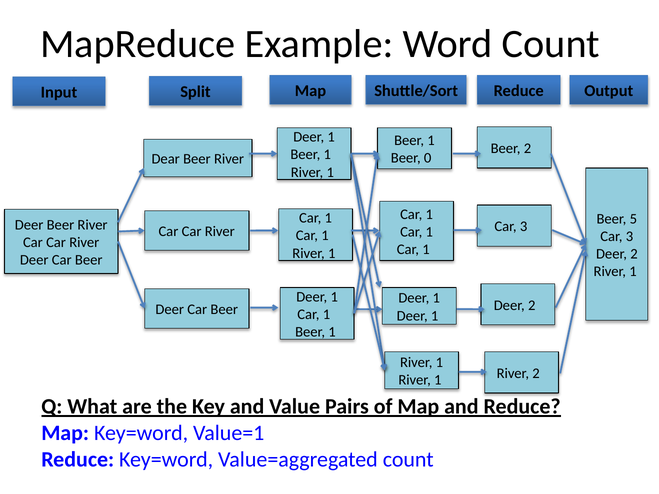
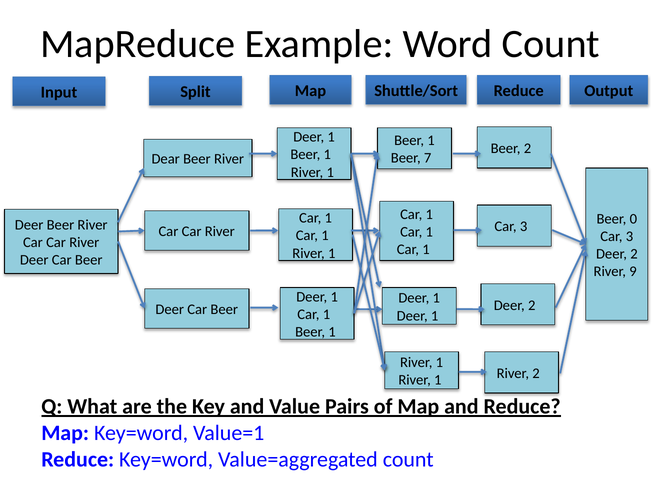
0: 0 -> 7
5: 5 -> 0
1 at (633, 272): 1 -> 9
